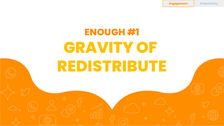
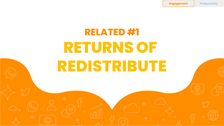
ENOUGH: ENOUGH -> RELATED
GRAVITY: GRAVITY -> RETURNS
